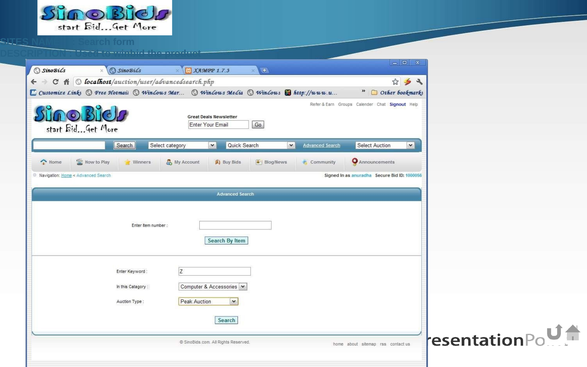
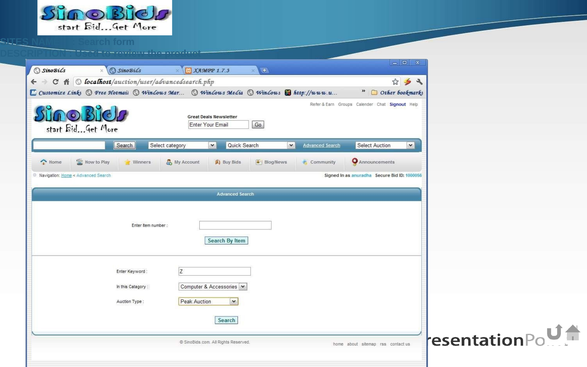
winbid: winbid -> review
